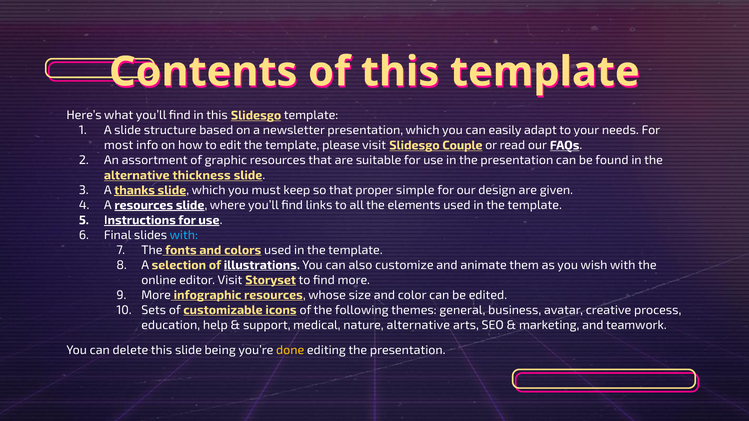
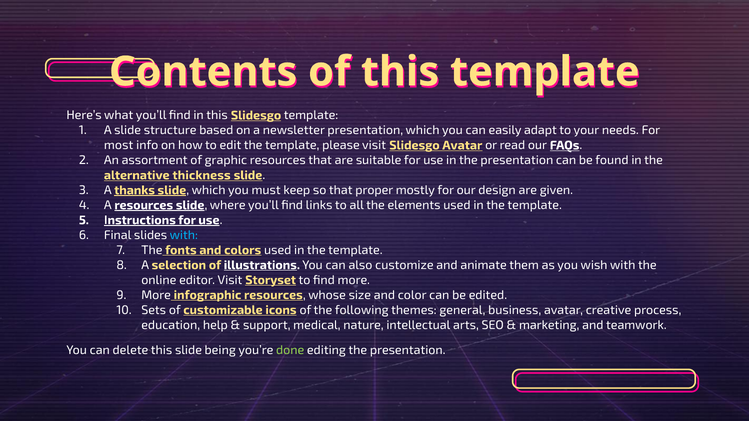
Slidesgo Couple: Couple -> Avatar
simple: simple -> mostly
nature alternative: alternative -> intellectual
done colour: yellow -> light green
